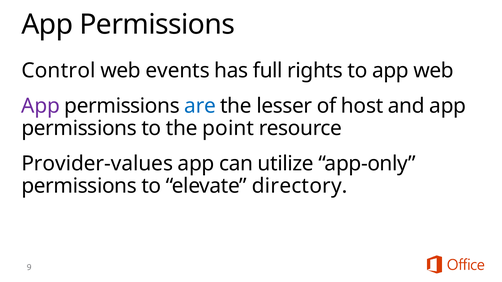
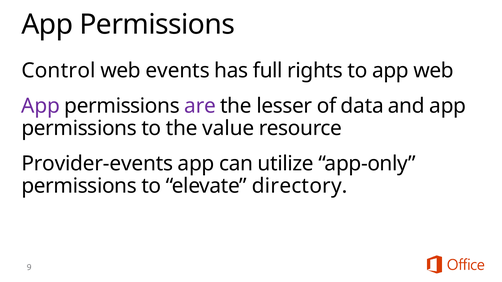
are colour: blue -> purple
host: host -> data
point: point -> value
Provider-values: Provider-values -> Provider-events
